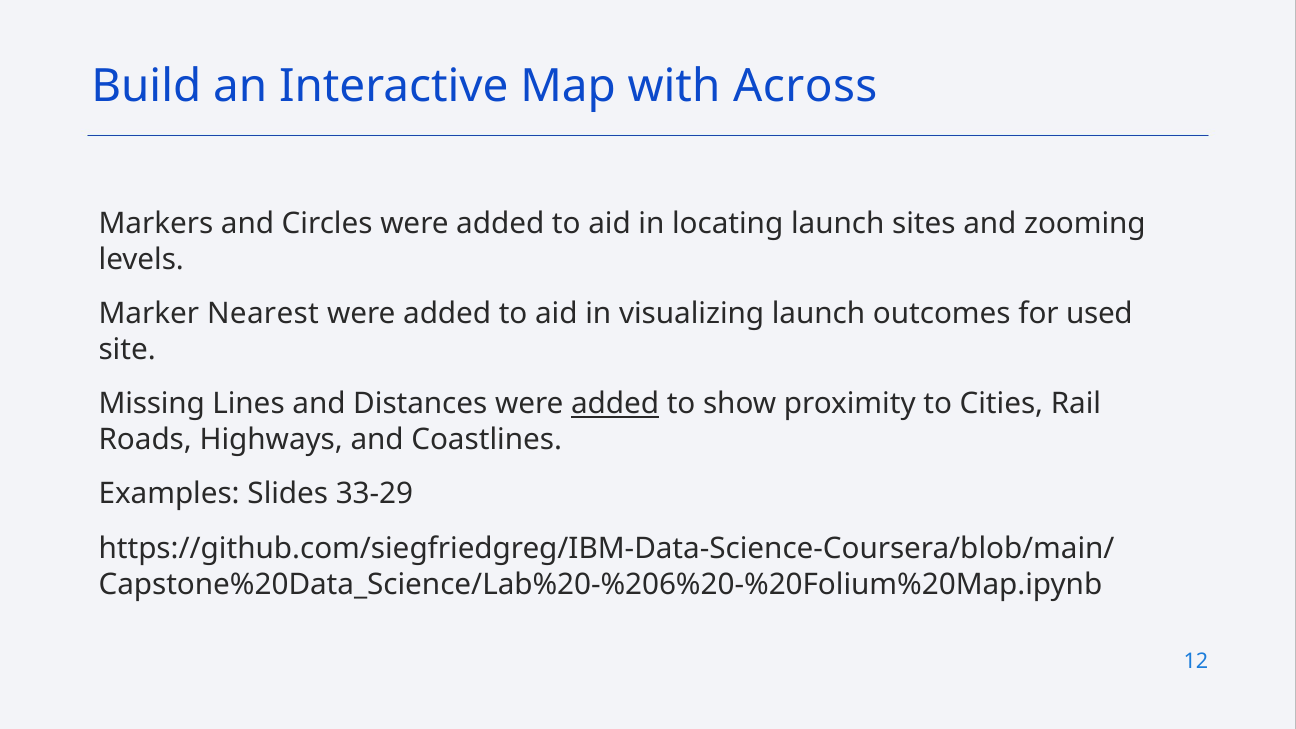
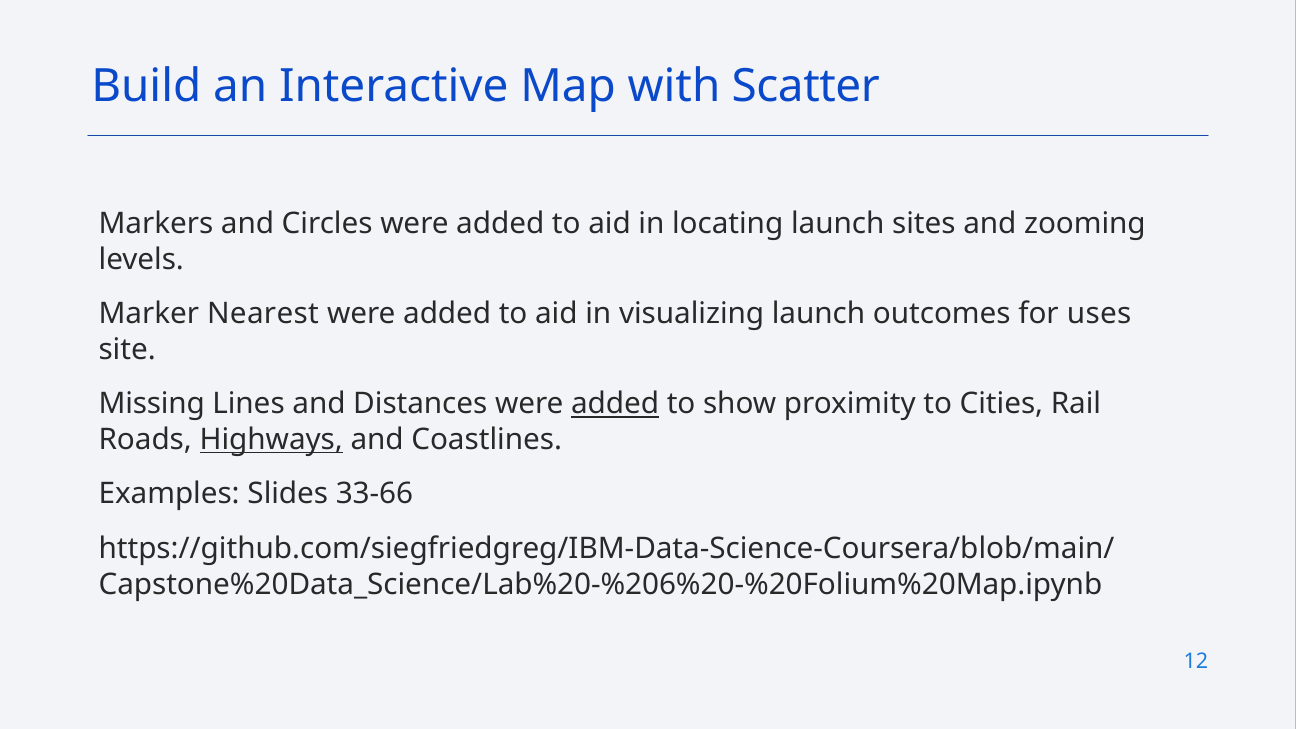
Across: Across -> Scatter
used: used -> uses
Highways underline: none -> present
33-29: 33-29 -> 33-66
